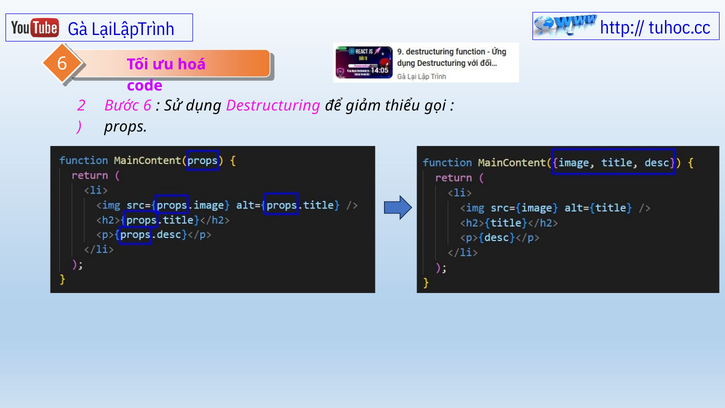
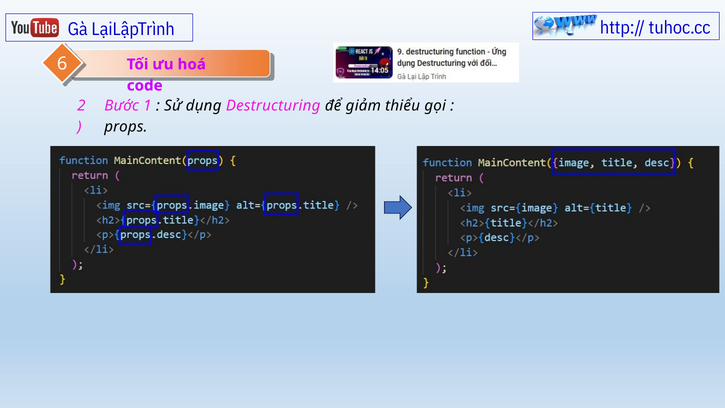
Bước 6: 6 -> 1
